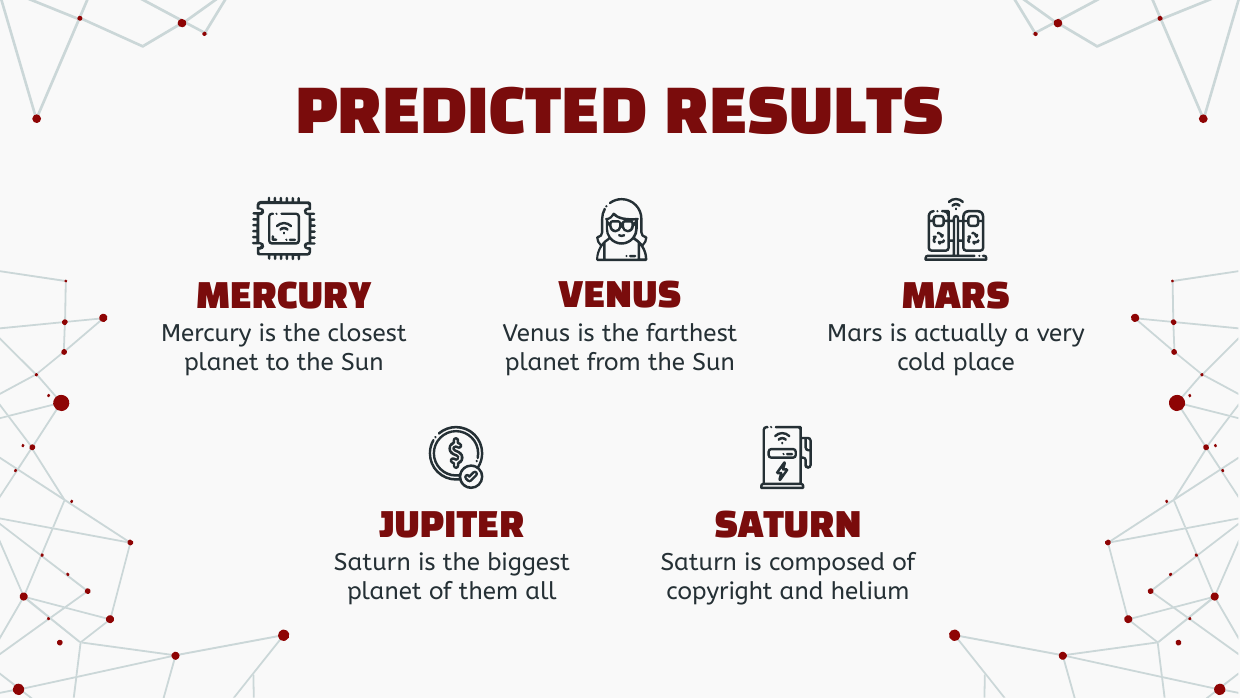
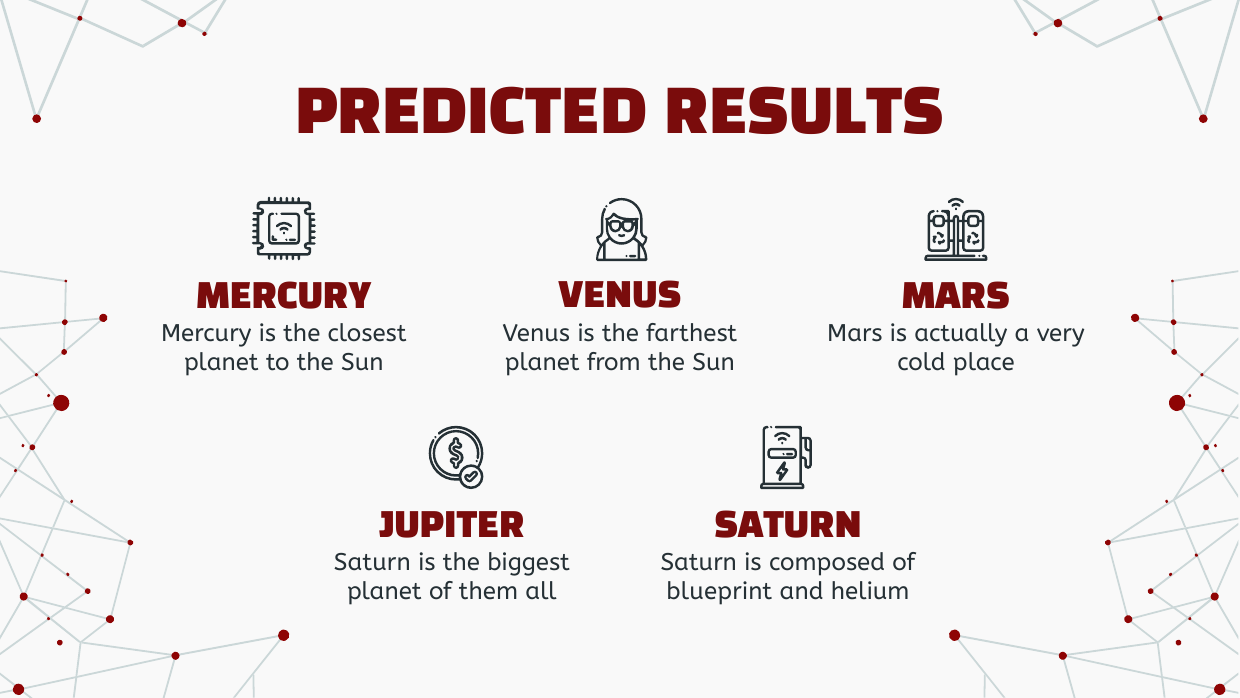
copyright: copyright -> blueprint
